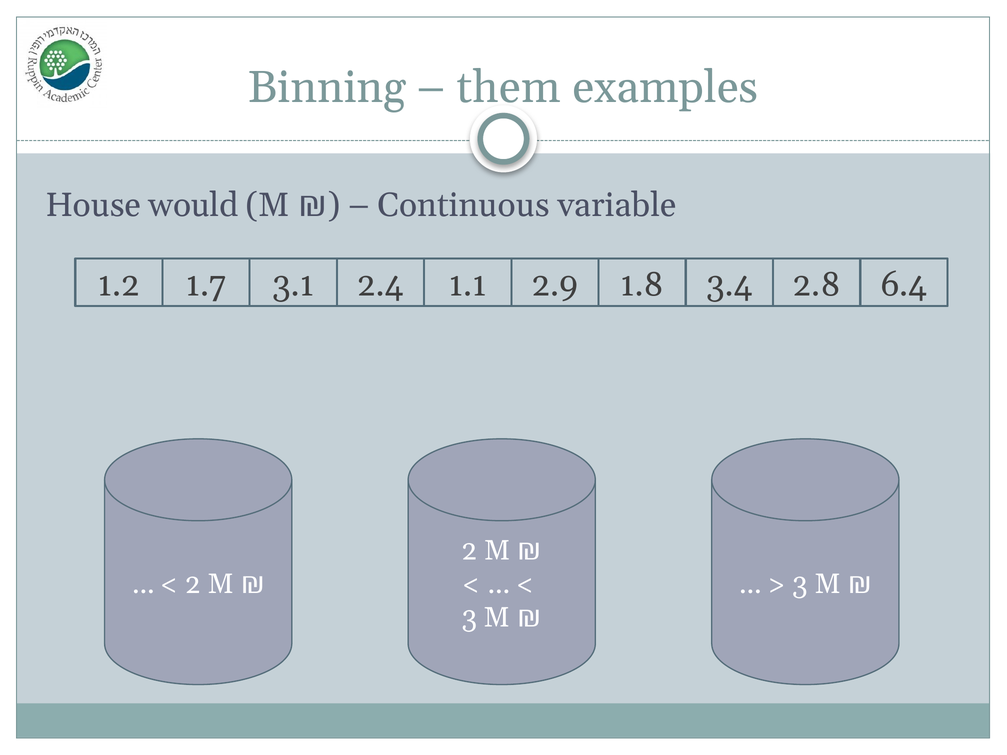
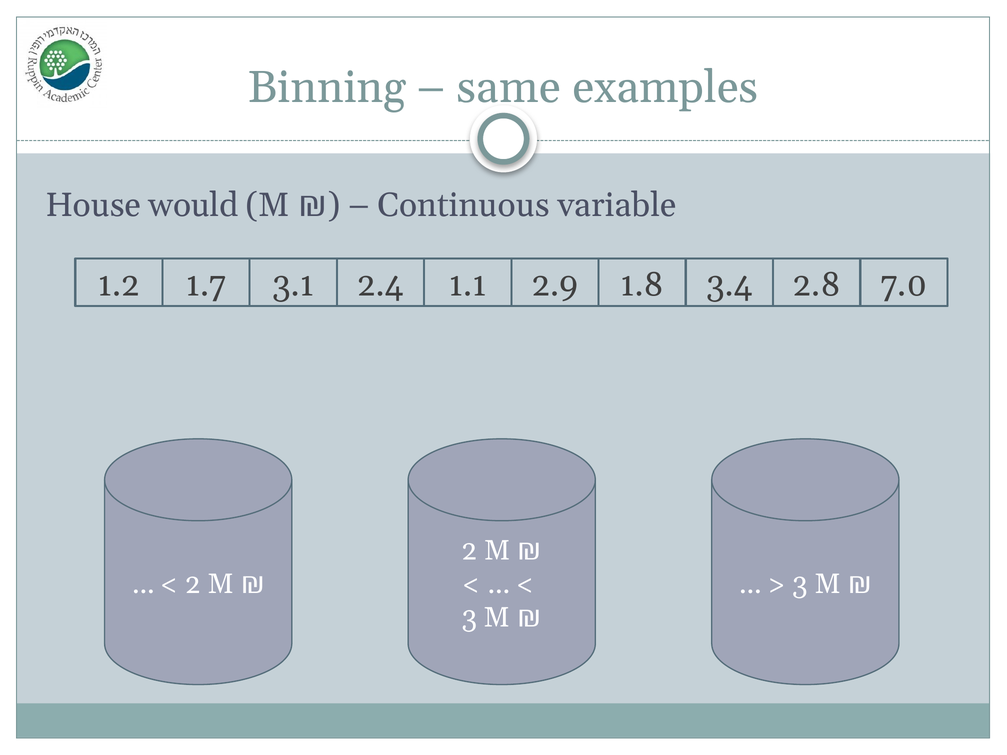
them: them -> same
6.4: 6.4 -> 7.0
